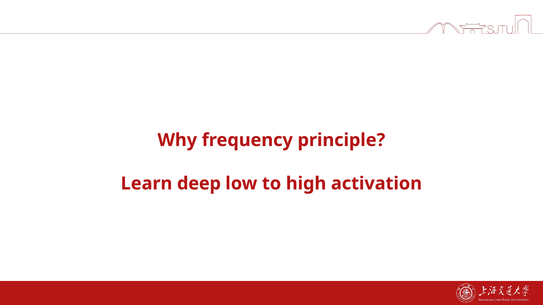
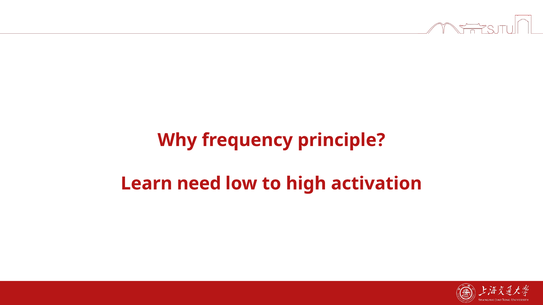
deep: deep -> need
